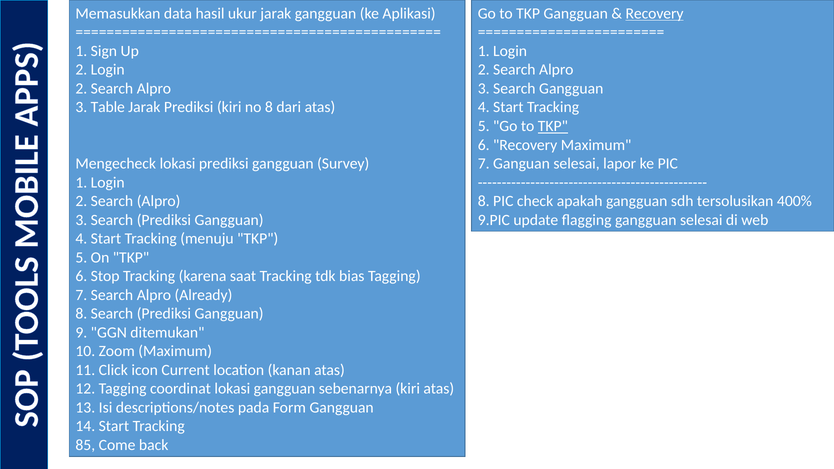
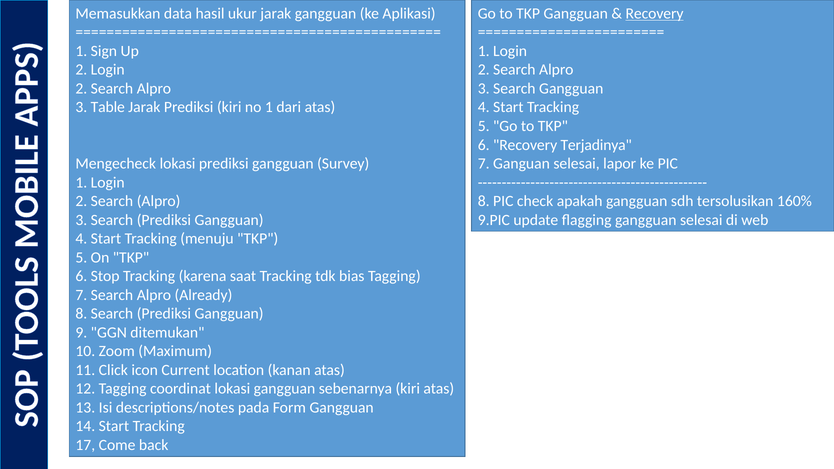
no 8: 8 -> 1
TKP at (553, 126) underline: present -> none
Recovery Maximum: Maximum -> Terjadinya
400%: 400% -> 160%
85: 85 -> 17
